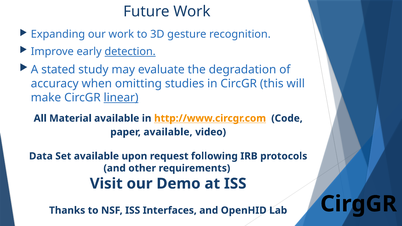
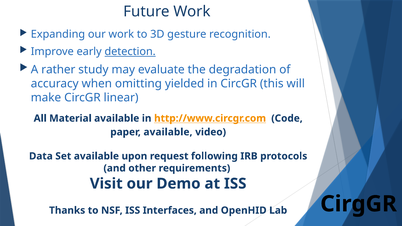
stated: stated -> rather
studies: studies -> yielded
linear underline: present -> none
